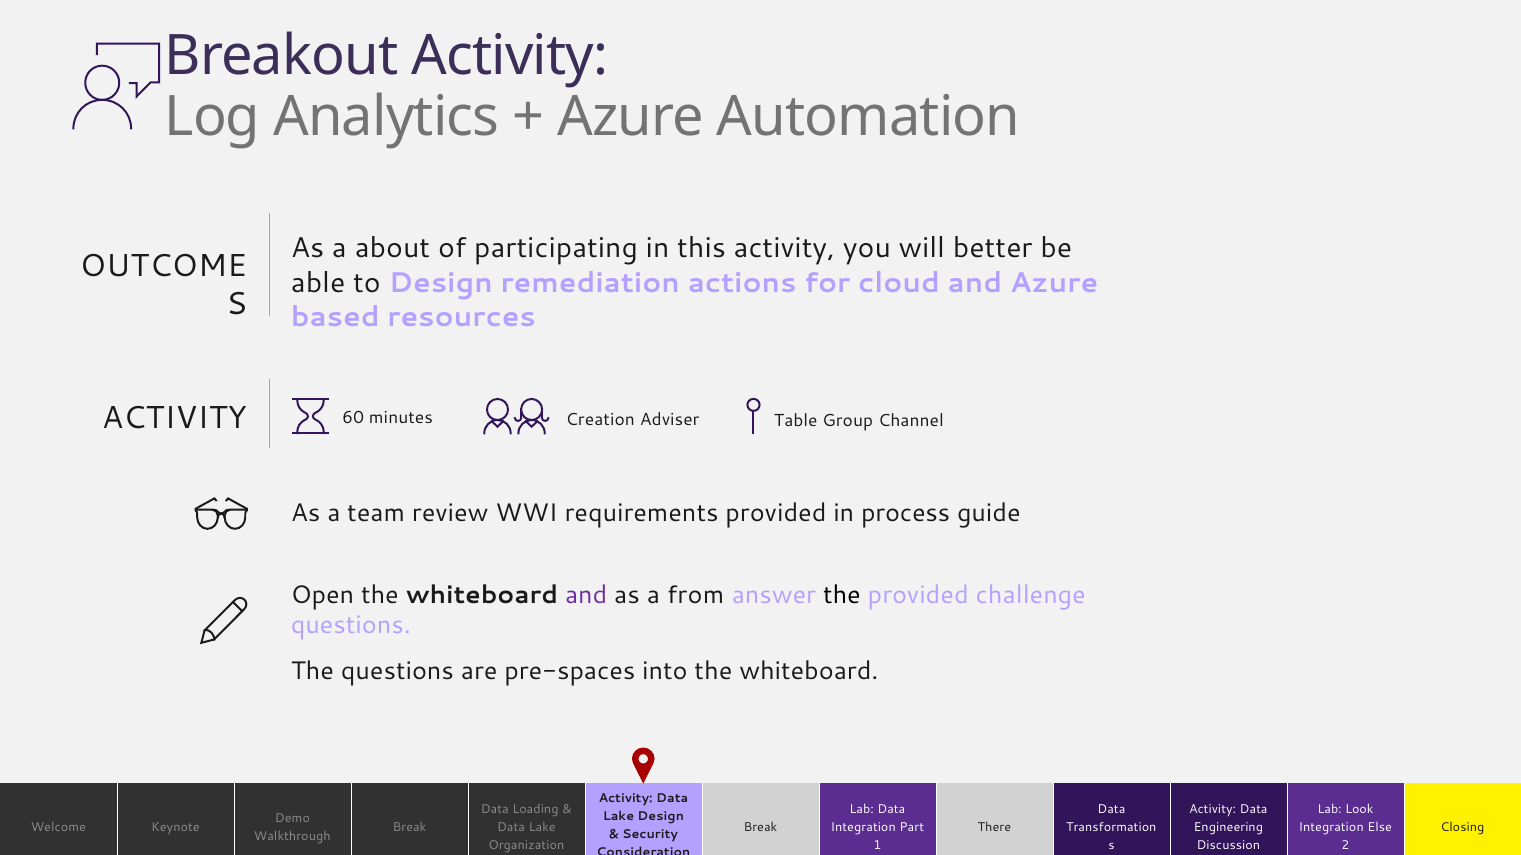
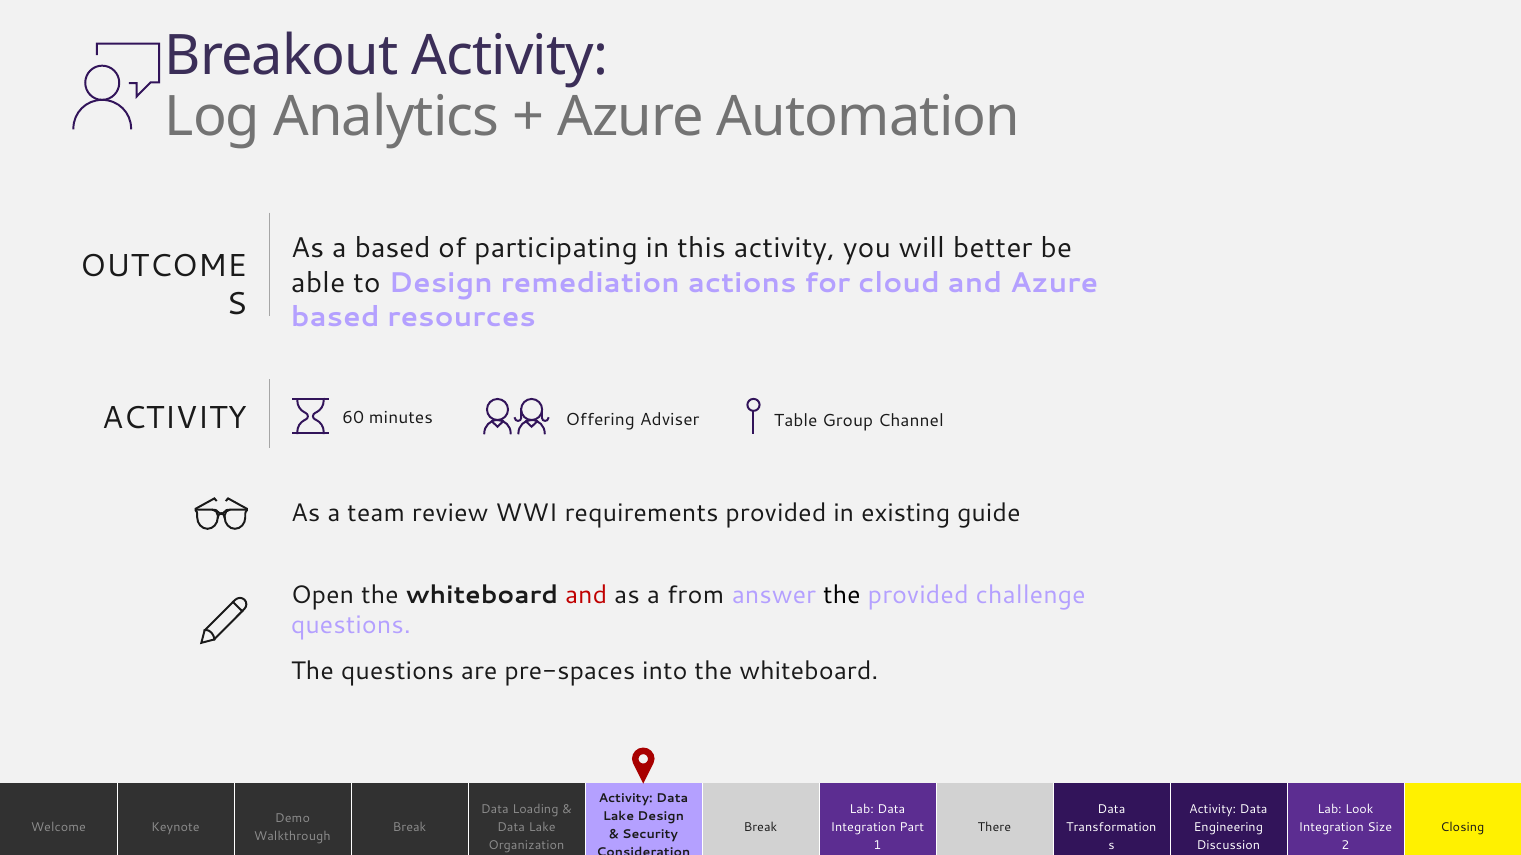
a about: about -> based
Creation: Creation -> Offering
process: process -> existing
and at (586, 595) colour: purple -> red
Else: Else -> Size
